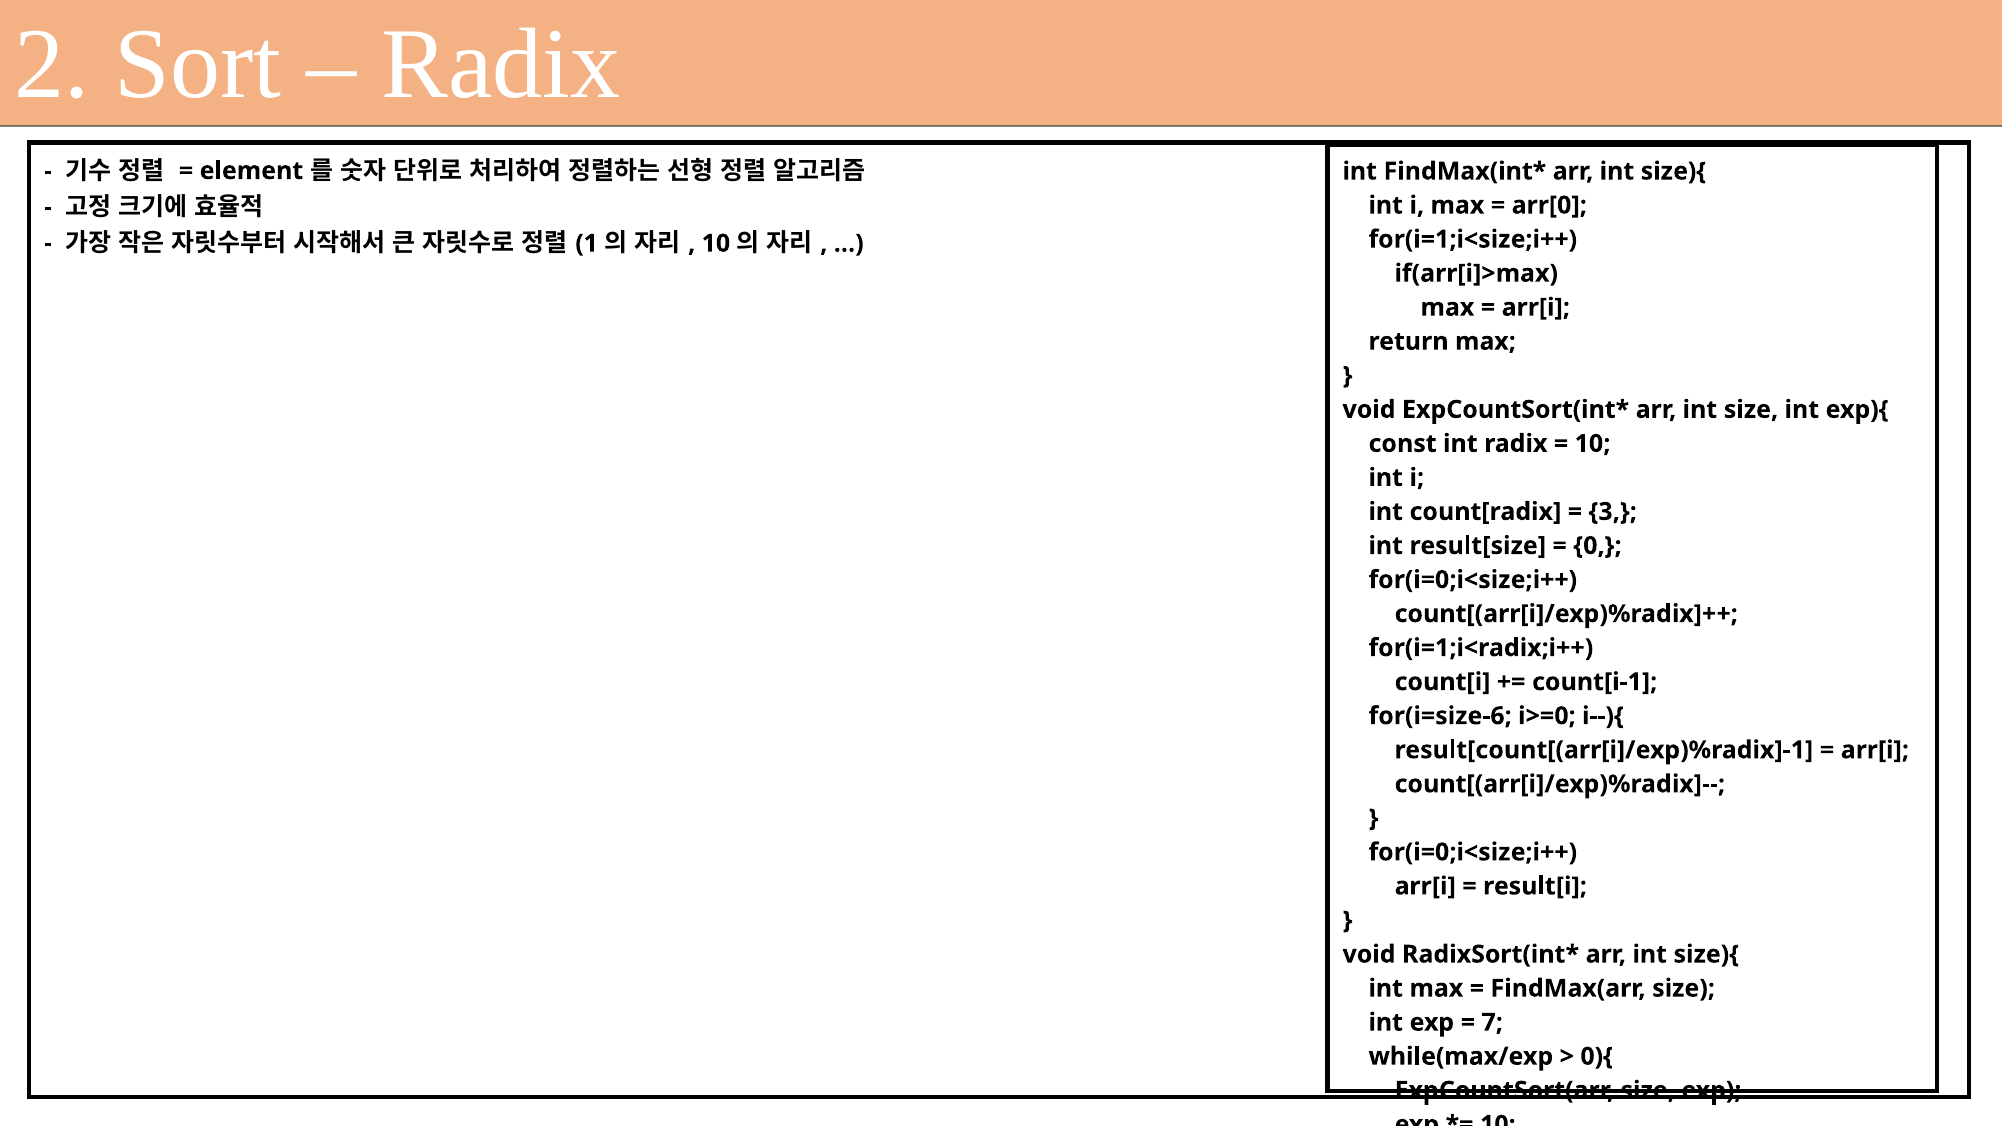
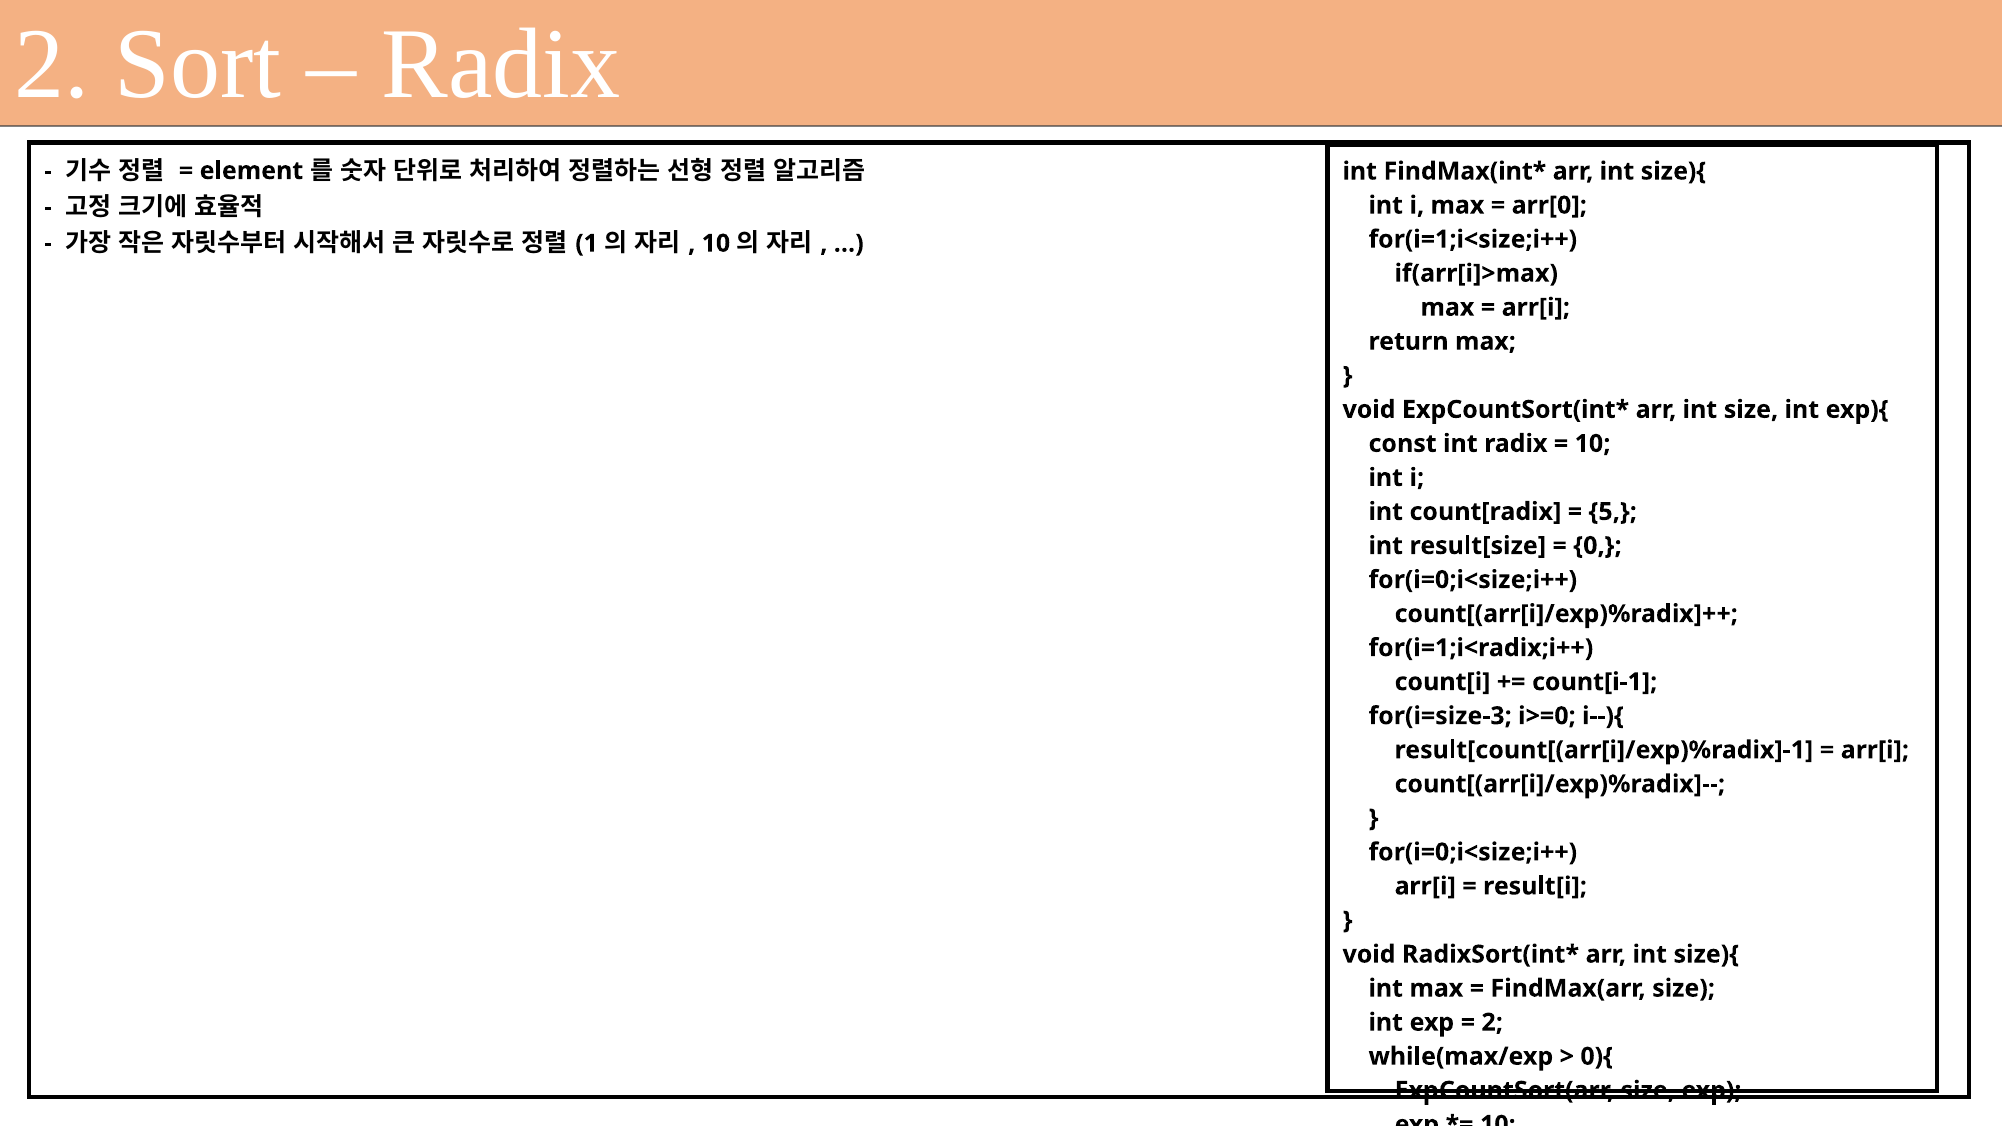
3: 3 -> 5
for(i=size-6: for(i=size-6 -> for(i=size-3
7 at (1492, 1023): 7 -> 2
